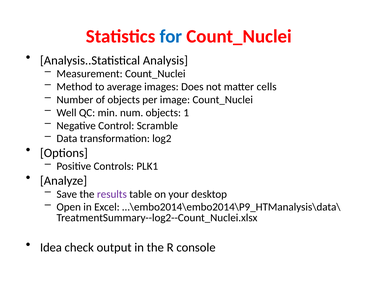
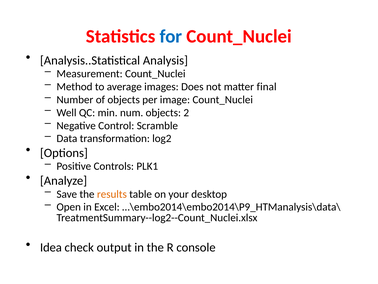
cells: cells -> final
1: 1 -> 2
results colour: purple -> orange
